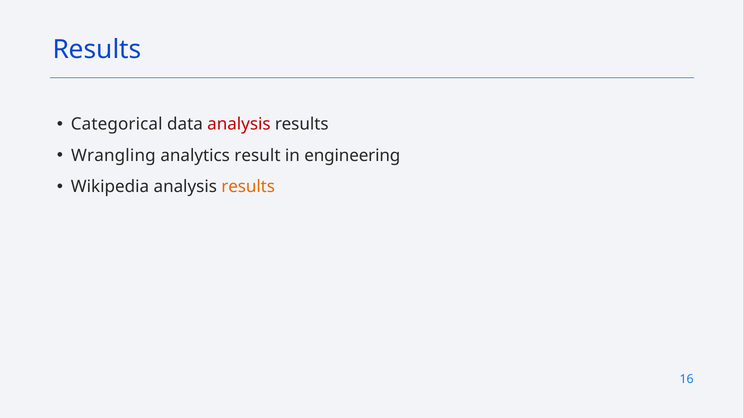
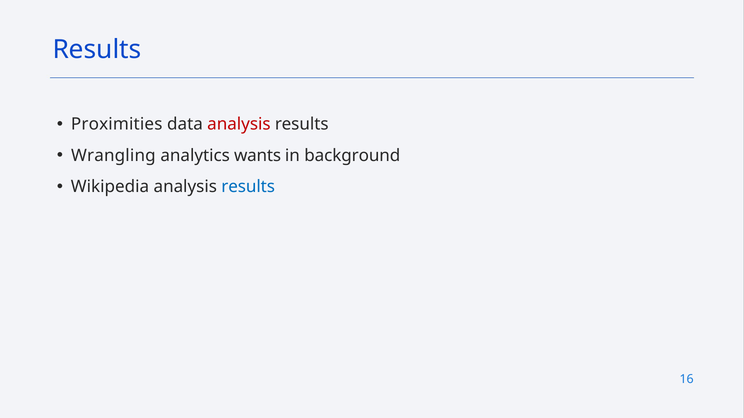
Categorical: Categorical -> Proximities
result: result -> wants
engineering: engineering -> background
results at (248, 187) colour: orange -> blue
